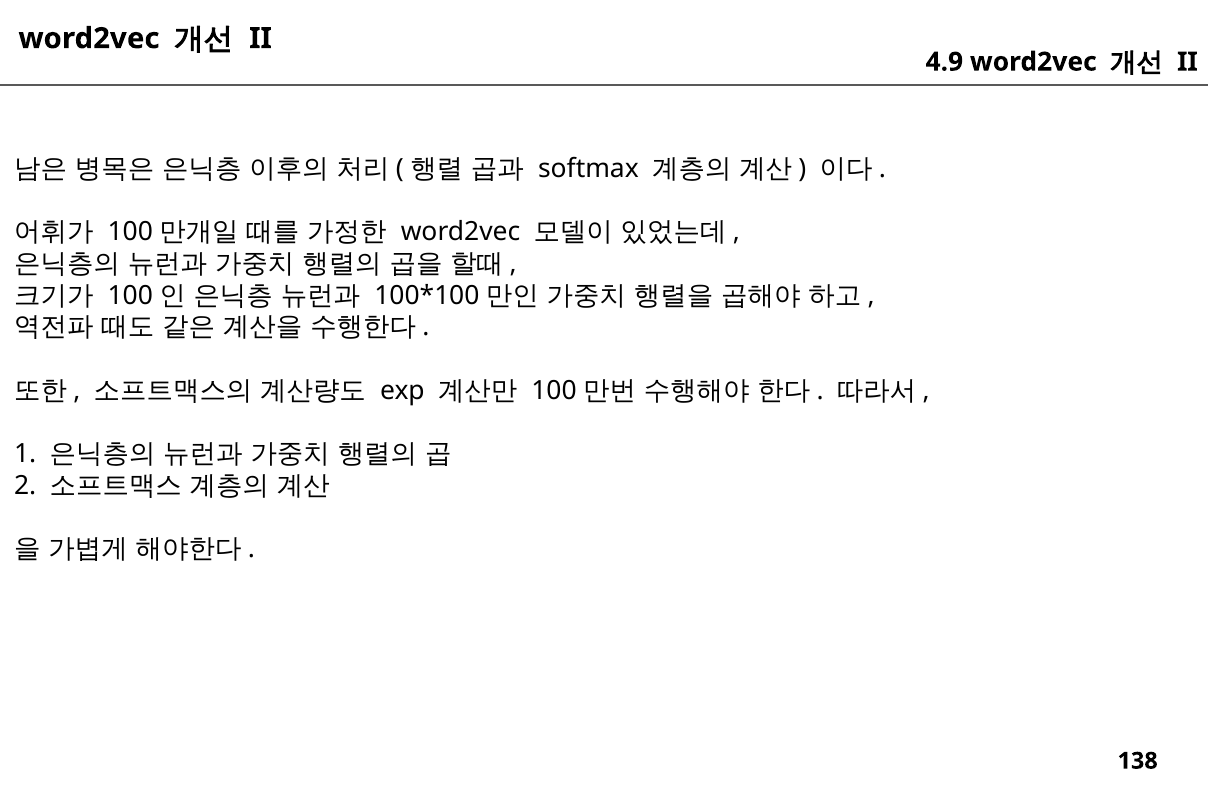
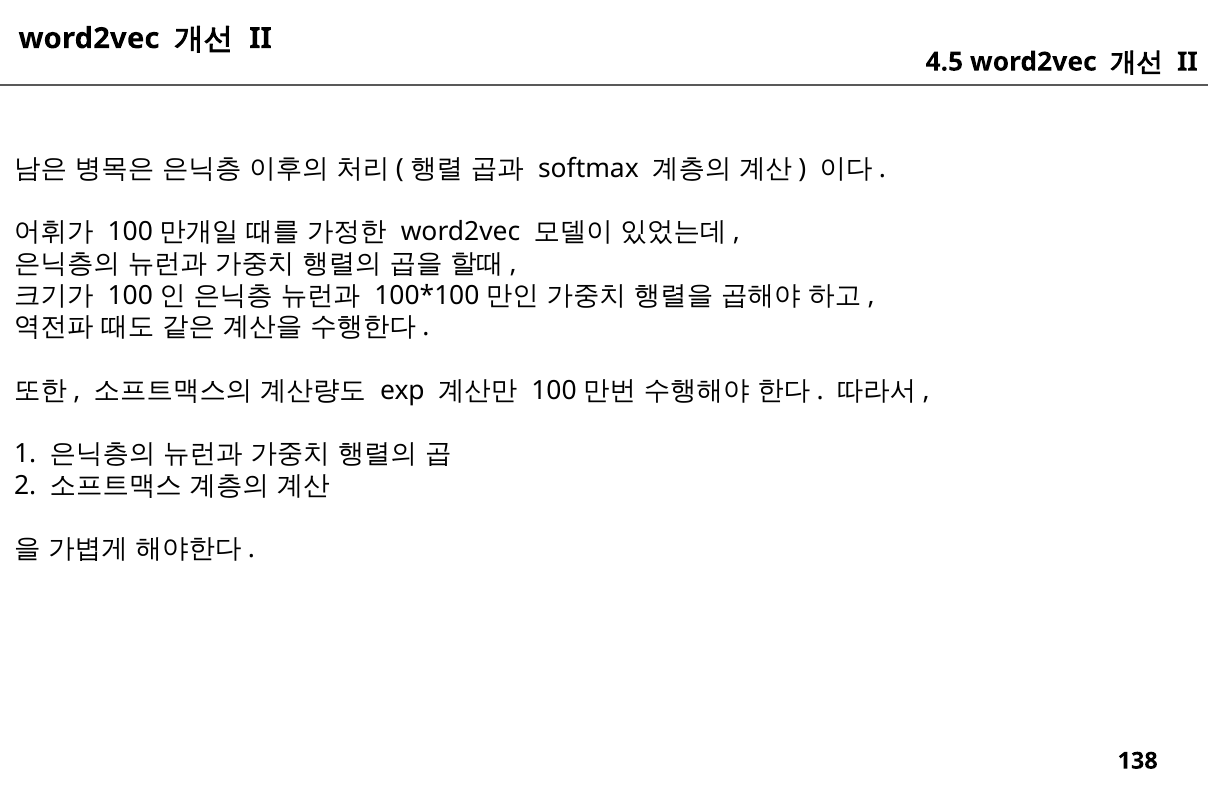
4.9: 4.9 -> 4.5
